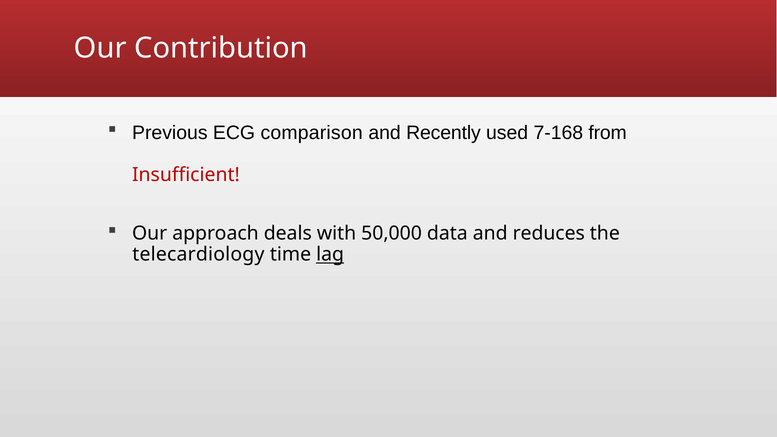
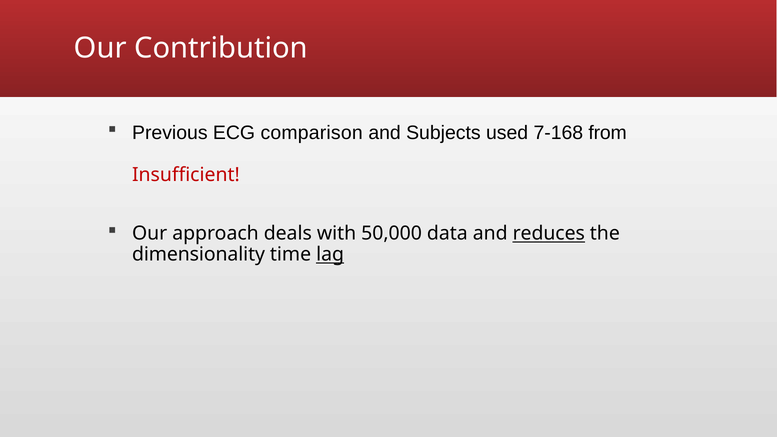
Recently: Recently -> Subjects
reduces underline: none -> present
telecardiology: telecardiology -> dimensionality
